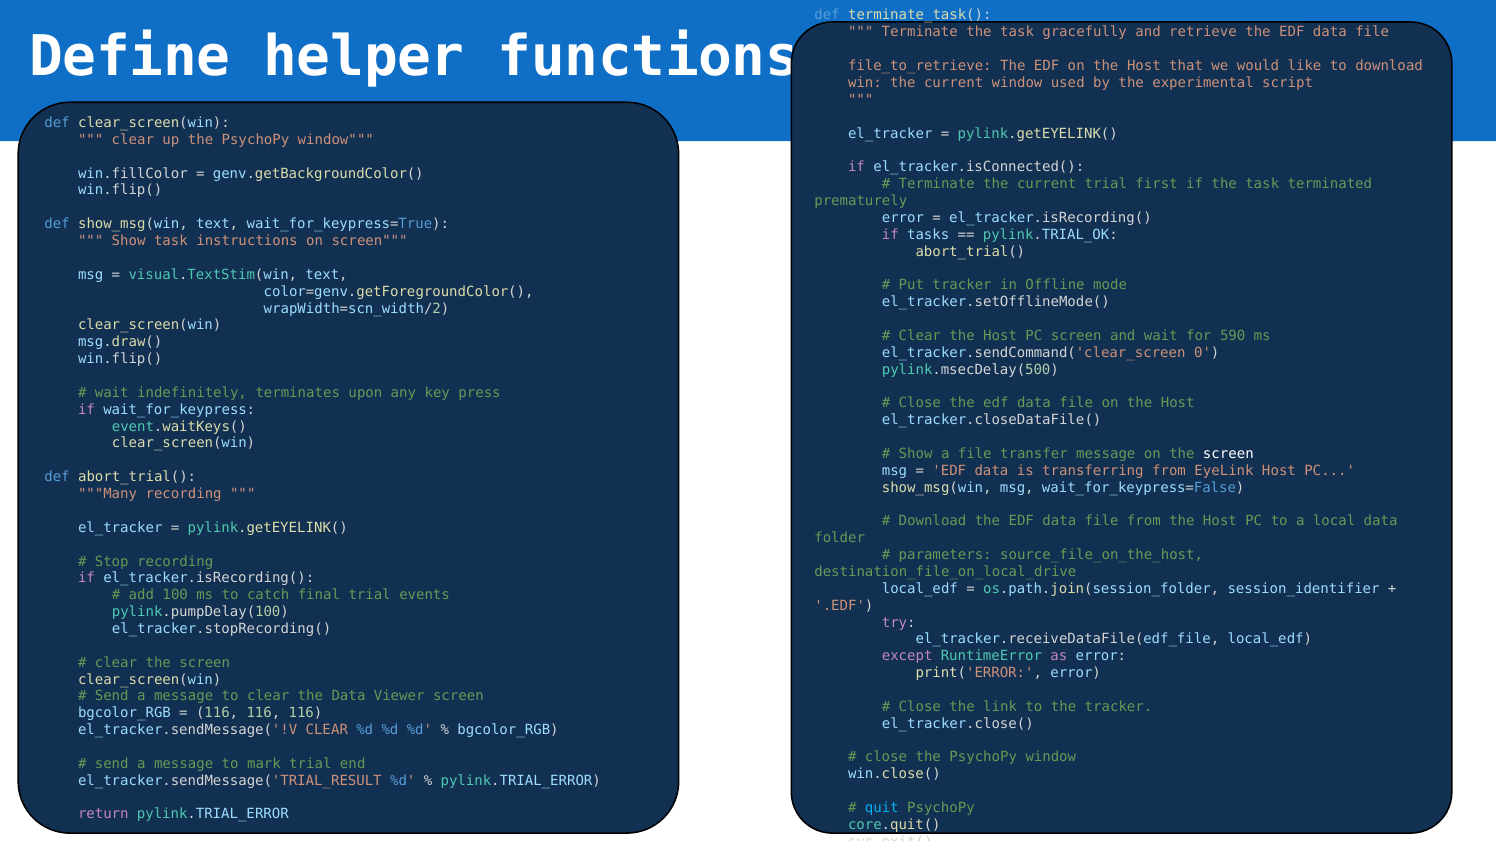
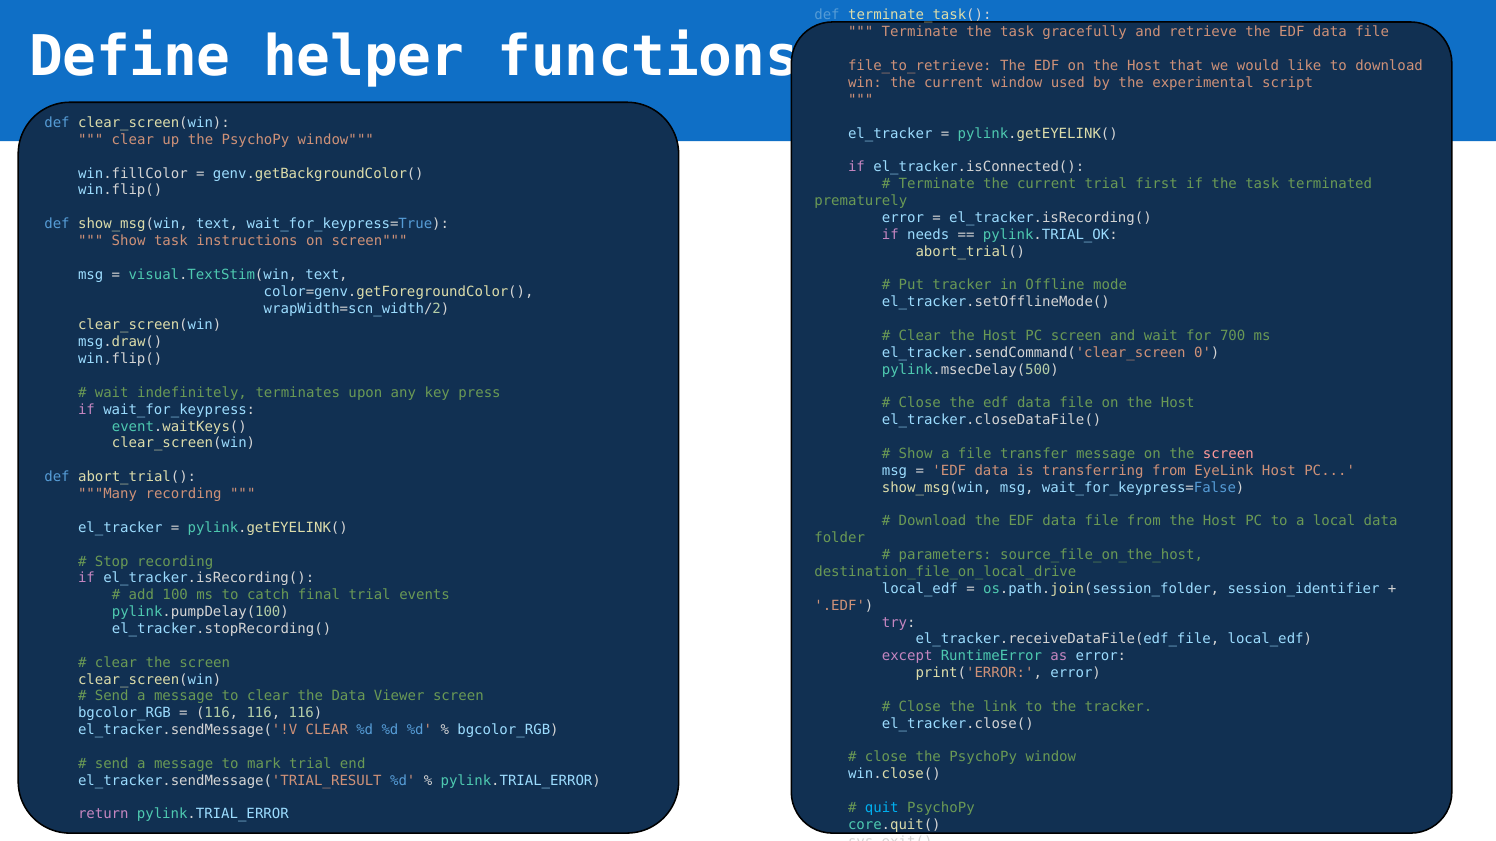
tasks: tasks -> needs
590: 590 -> 700
screen at (1228, 454) colour: white -> pink
